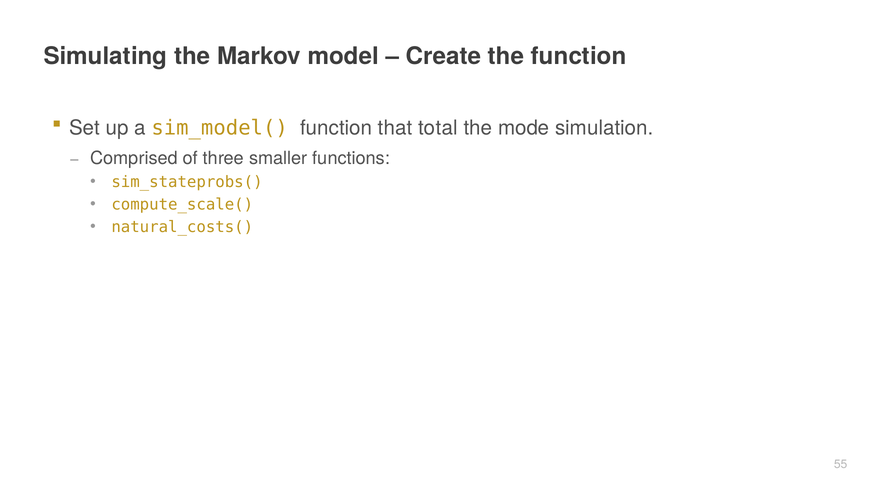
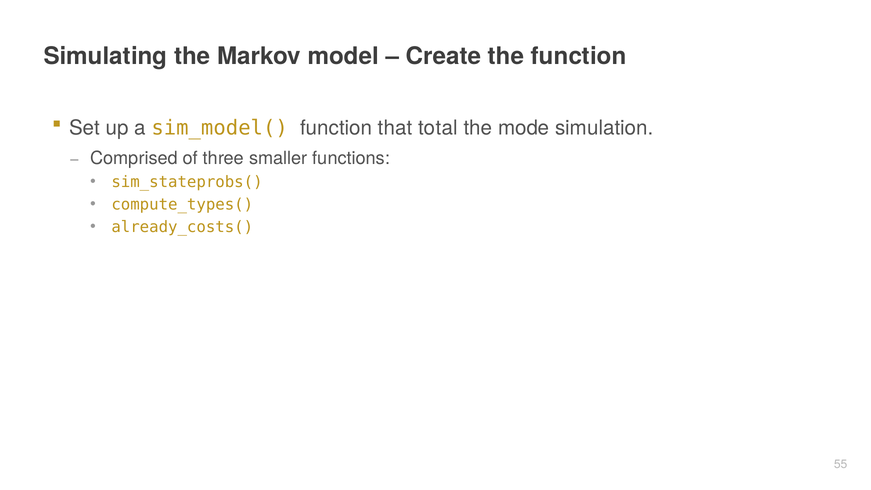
compute_scale(: compute_scale( -> compute_types(
natural_costs(: natural_costs( -> already_costs(
